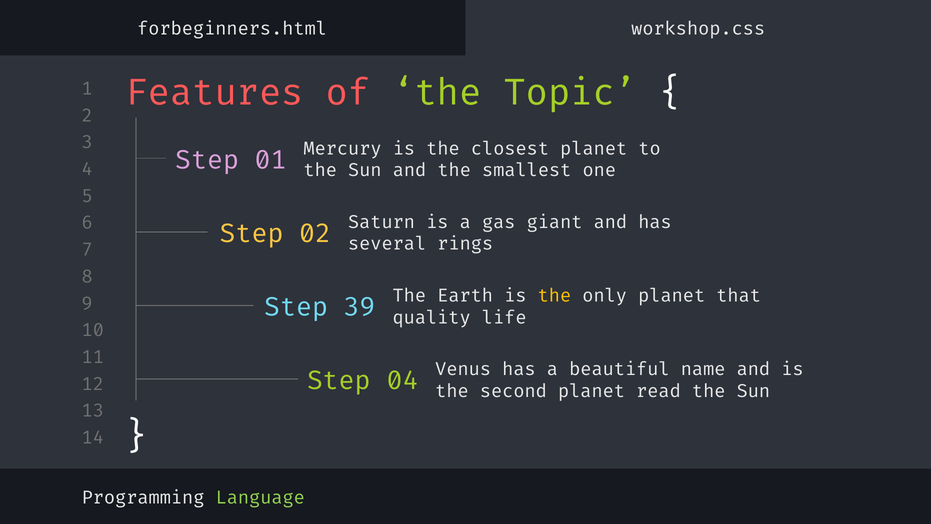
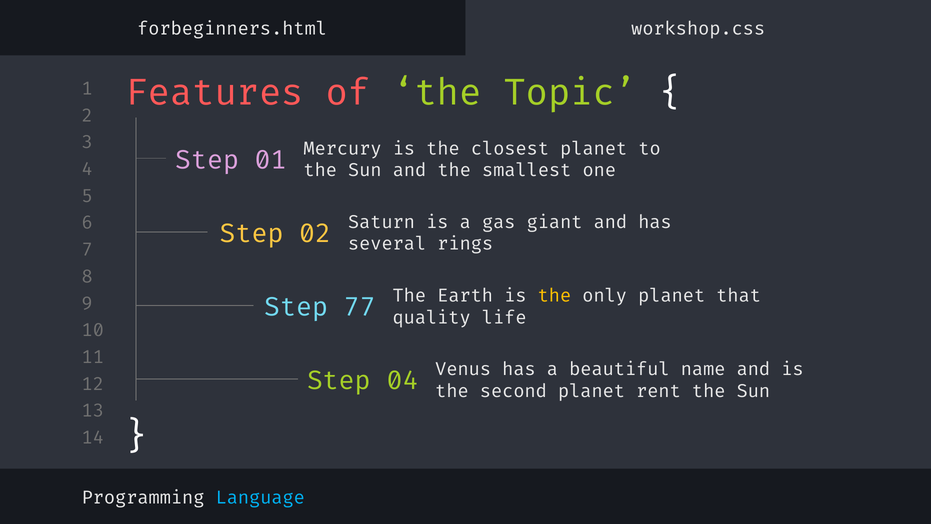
39: 39 -> 77
read: read -> rent
Language colour: light green -> light blue
